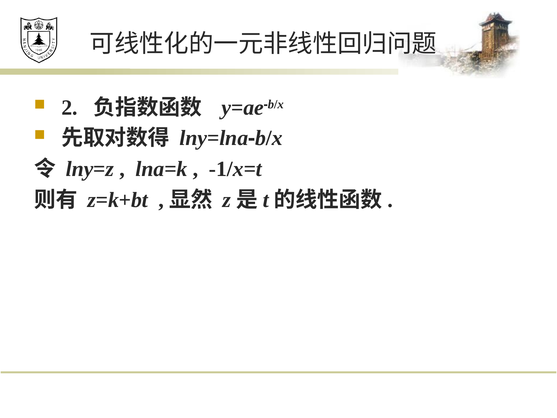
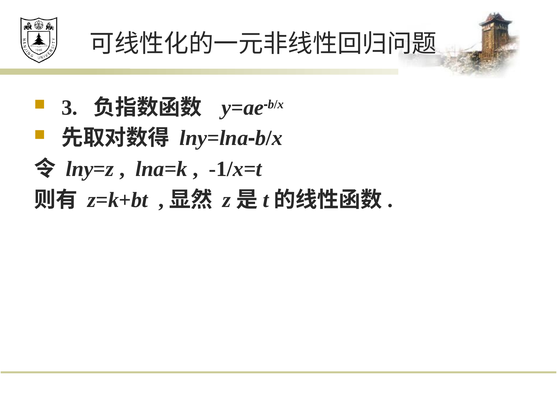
2: 2 -> 3
